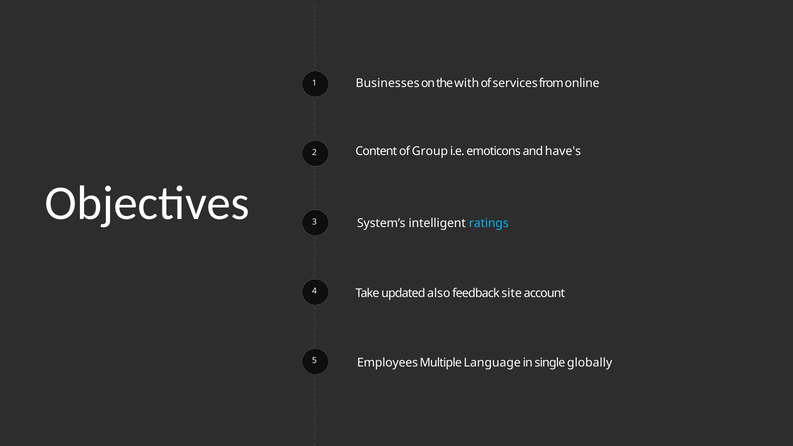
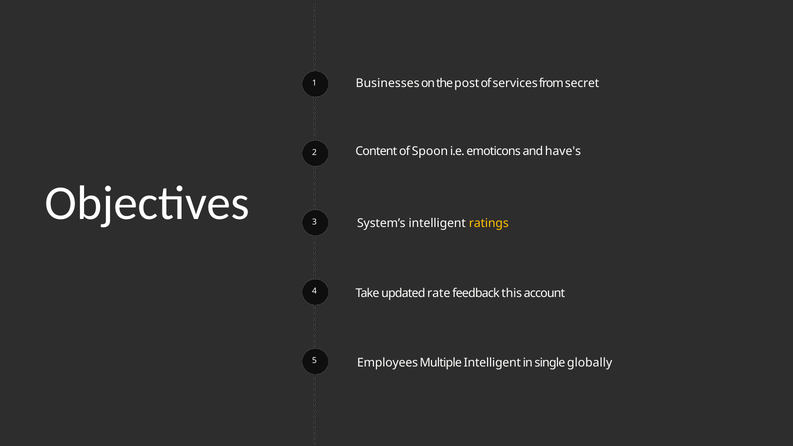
with: with -> post
online: online -> secret
Group: Group -> Spoon
ratings colour: light blue -> yellow
also: also -> rate
site: site -> this
Multiple Language: Language -> Intelligent
